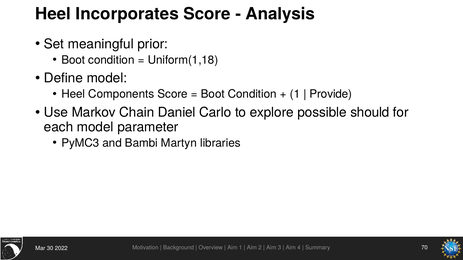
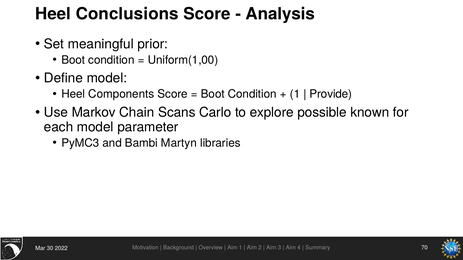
Incorporates: Incorporates -> Conclusions
Uniform(1,18: Uniform(1,18 -> Uniform(1,00
Daniel: Daniel -> Scans
should: should -> known
